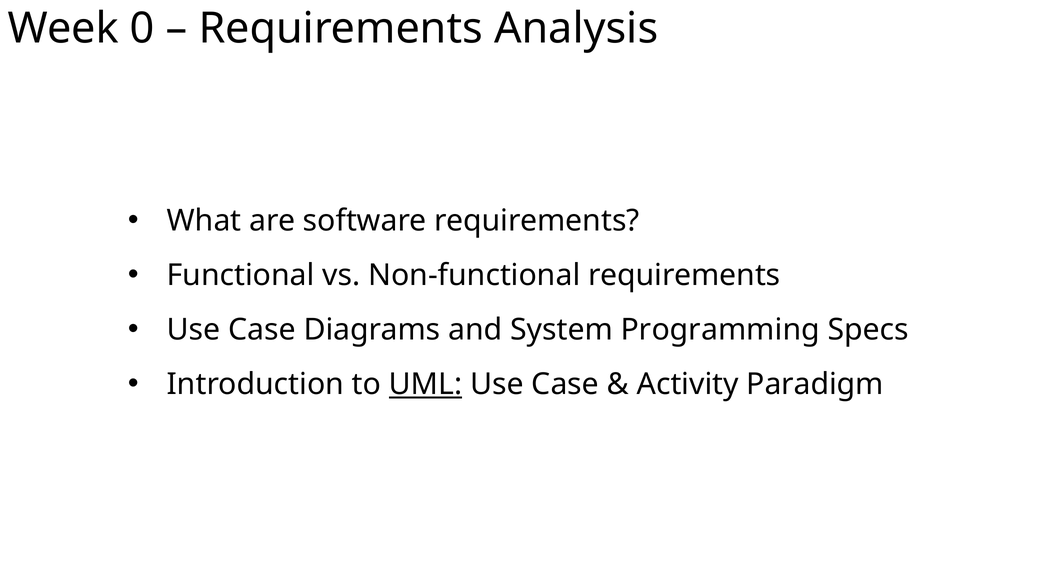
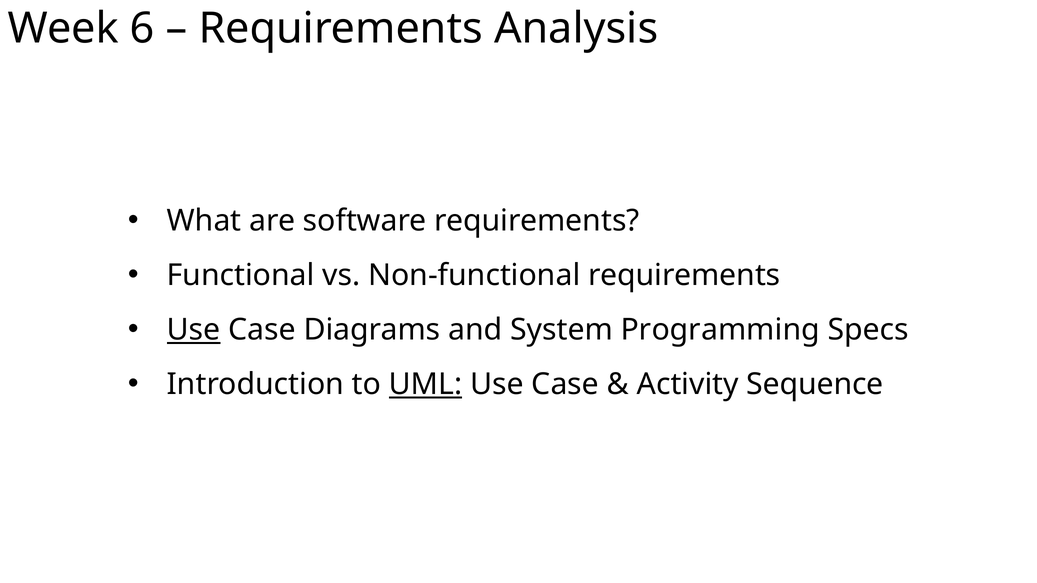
0: 0 -> 6
Use at (194, 330) underline: none -> present
Paradigm: Paradigm -> Sequence
